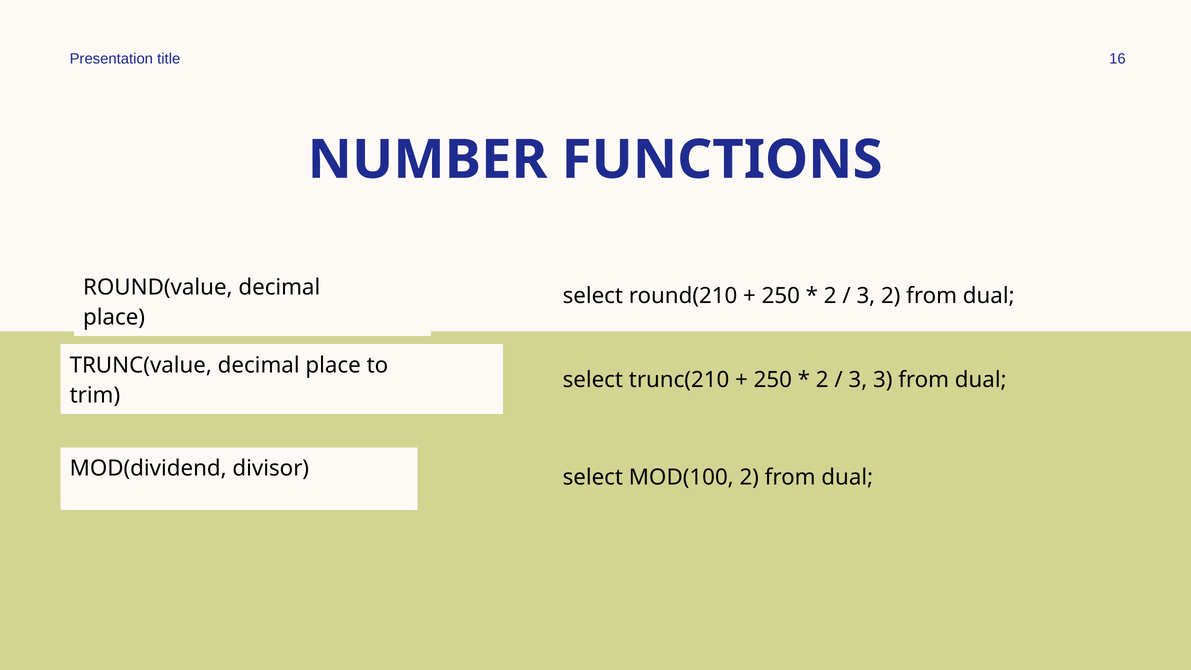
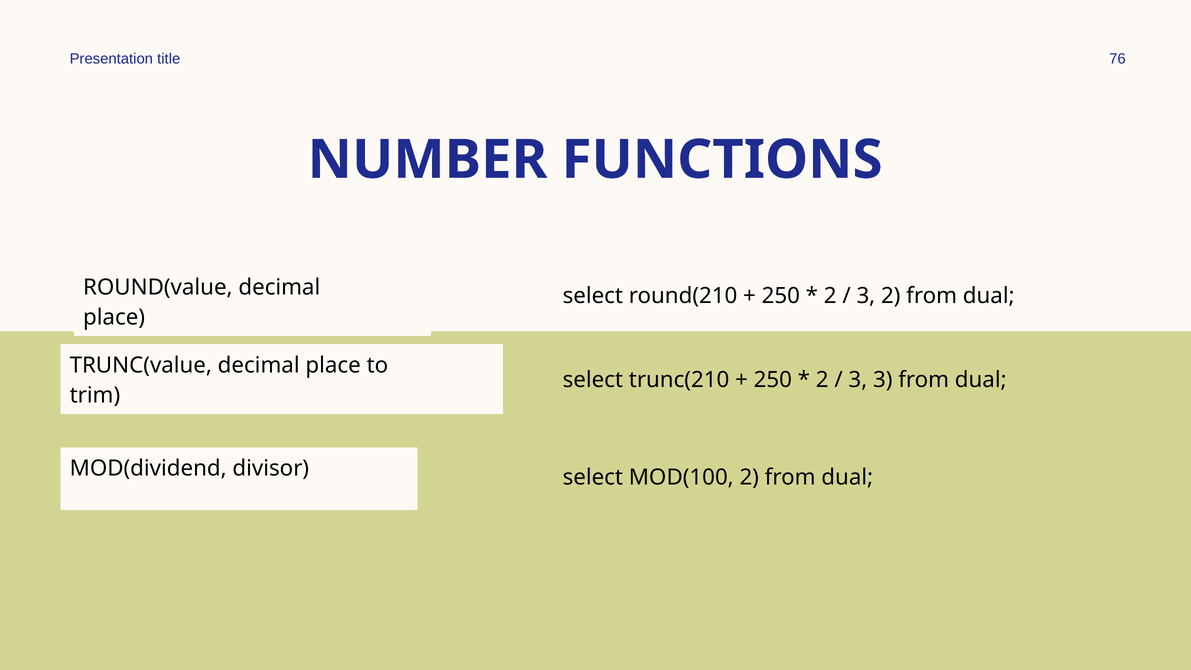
16: 16 -> 76
